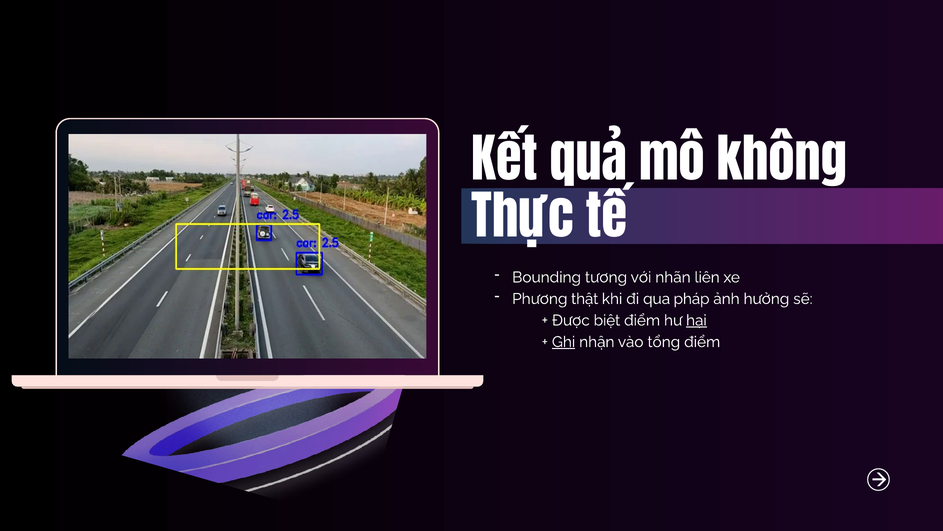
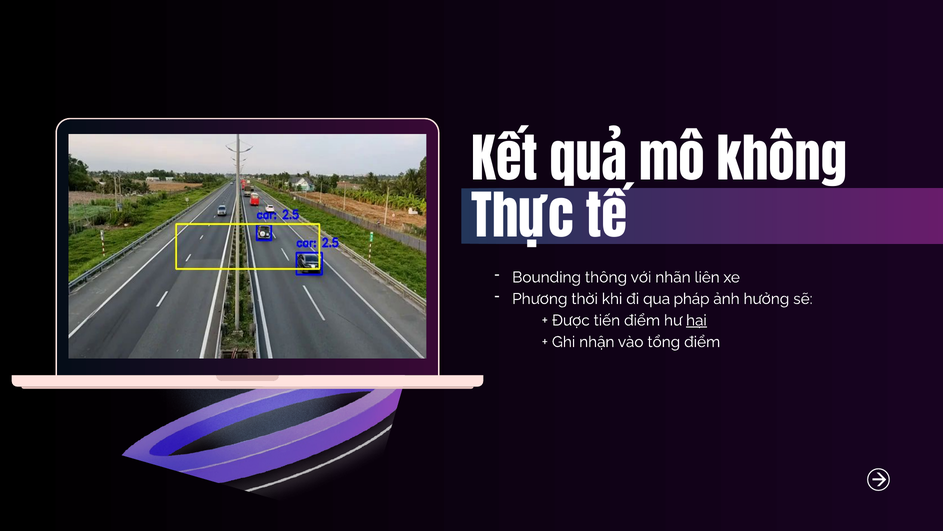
tương: tương -> thông
thật: thật -> thời
biệt: biệt -> tiến
Ghi underline: present -> none
